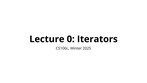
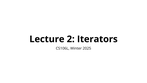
0: 0 -> 2
